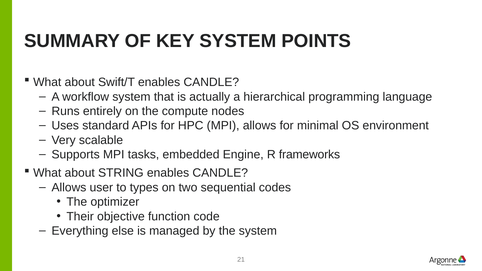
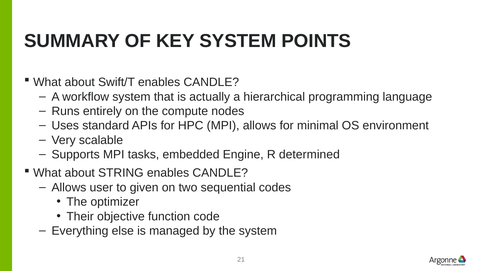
frameworks: frameworks -> determined
types: types -> given
